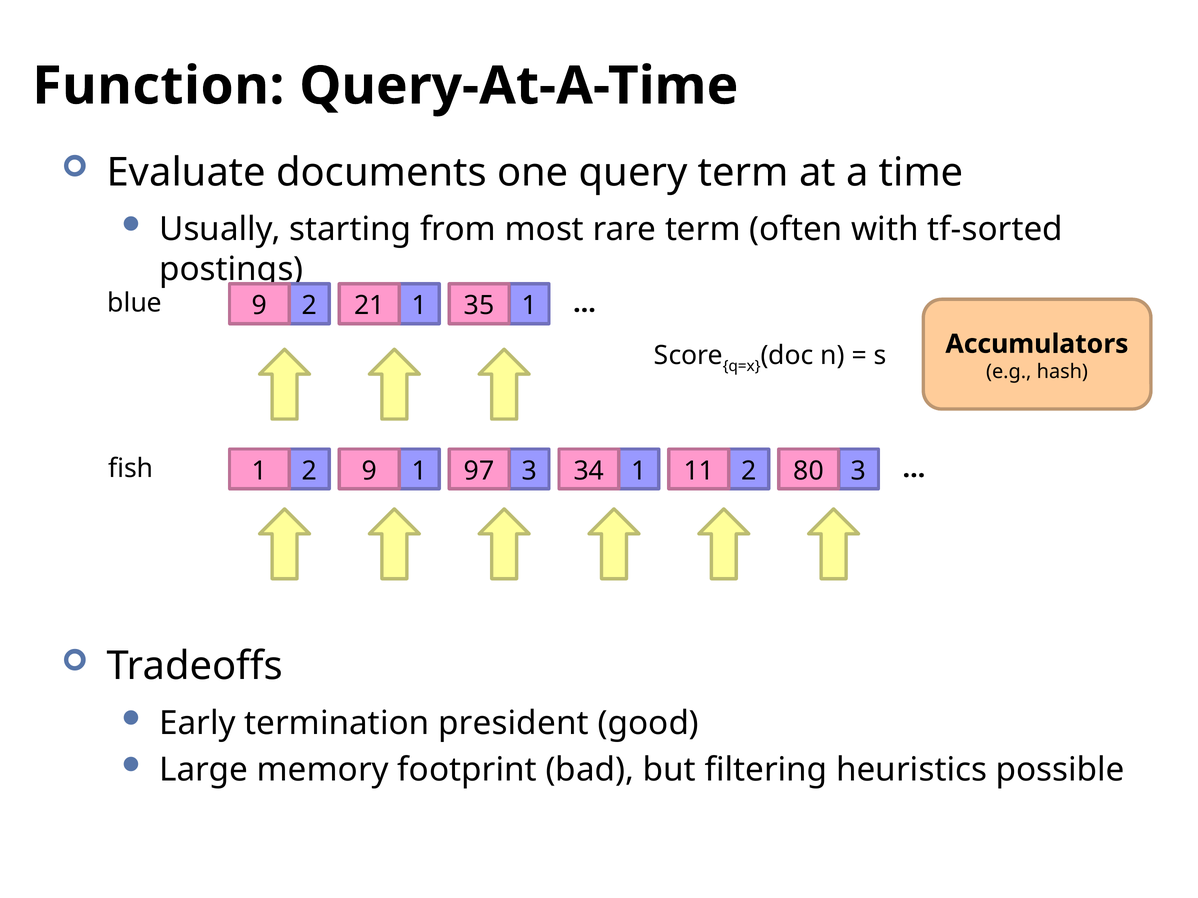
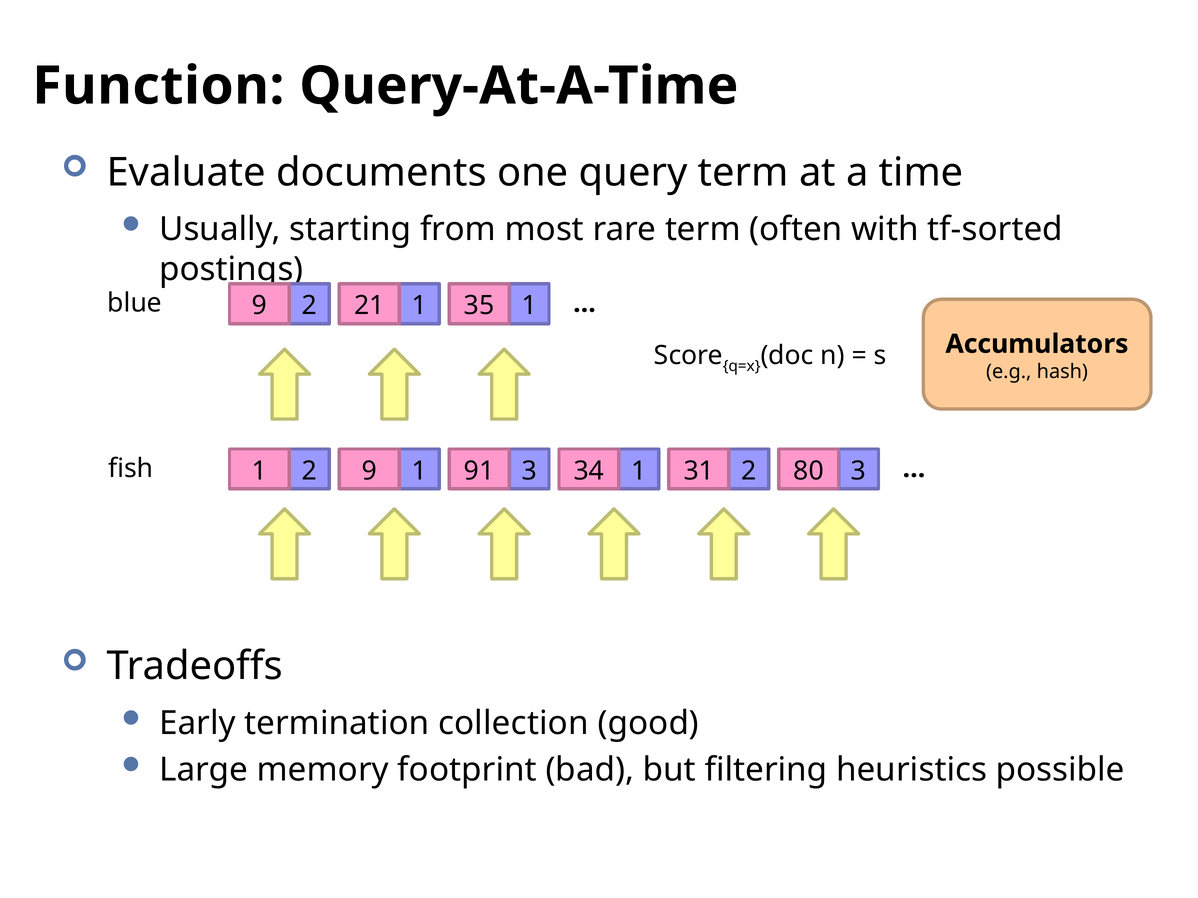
97: 97 -> 91
11: 11 -> 31
president: president -> collection
